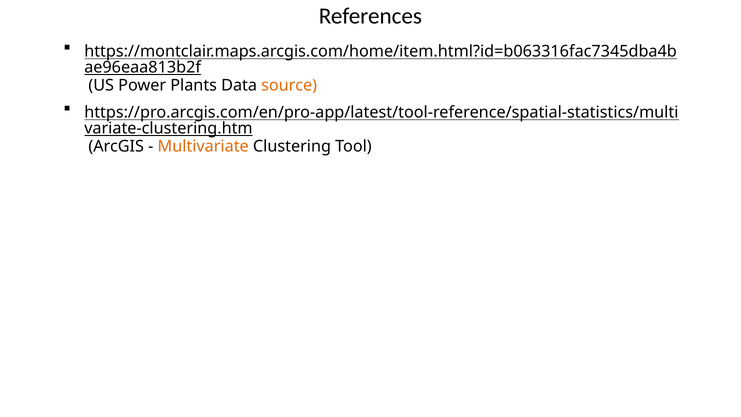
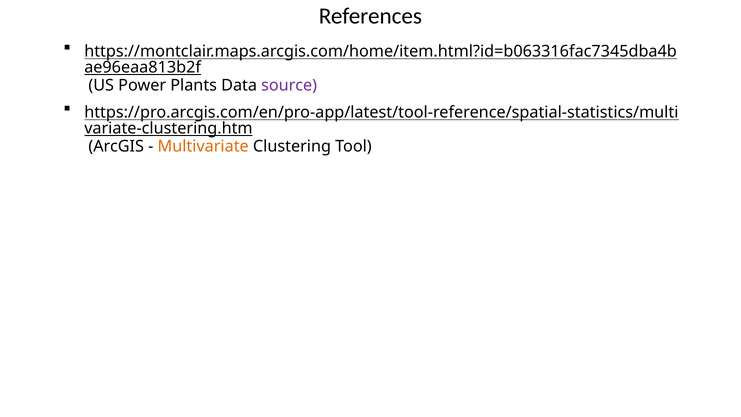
source colour: orange -> purple
